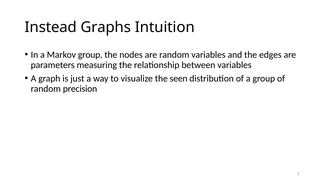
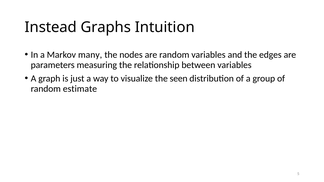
Markov group: group -> many
precision: precision -> estimate
